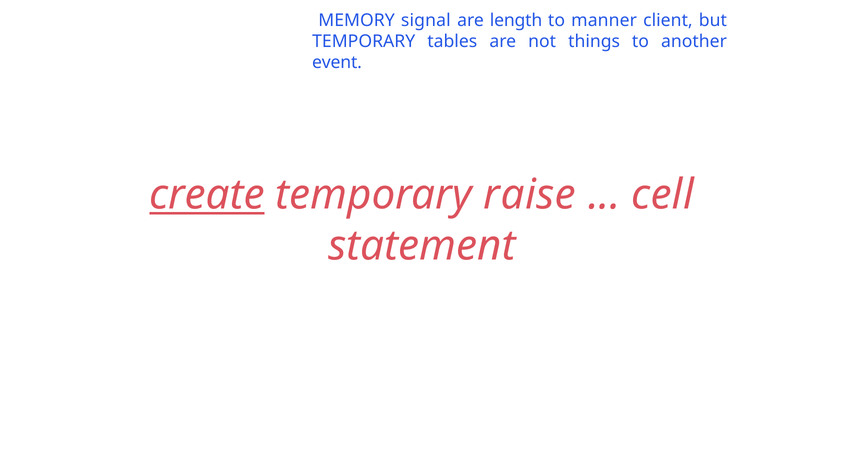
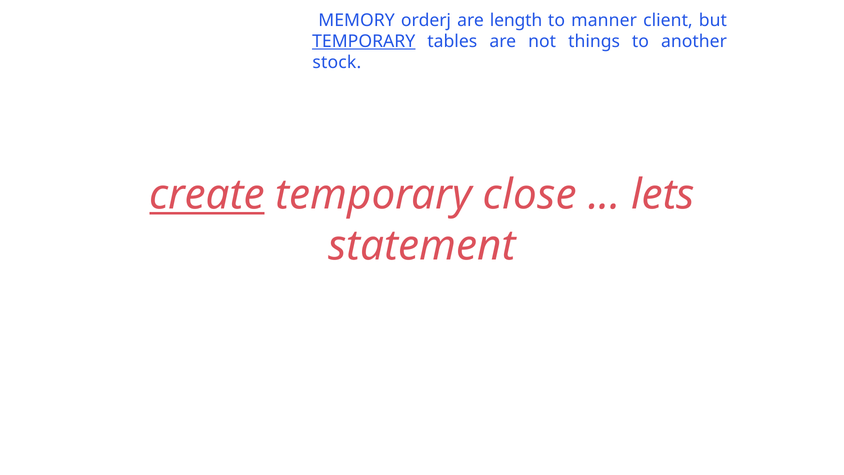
signal: signal -> orderj
TEMPORARY at (364, 41) underline: none -> present
event: event -> stock
raise: raise -> close
cell: cell -> lets
